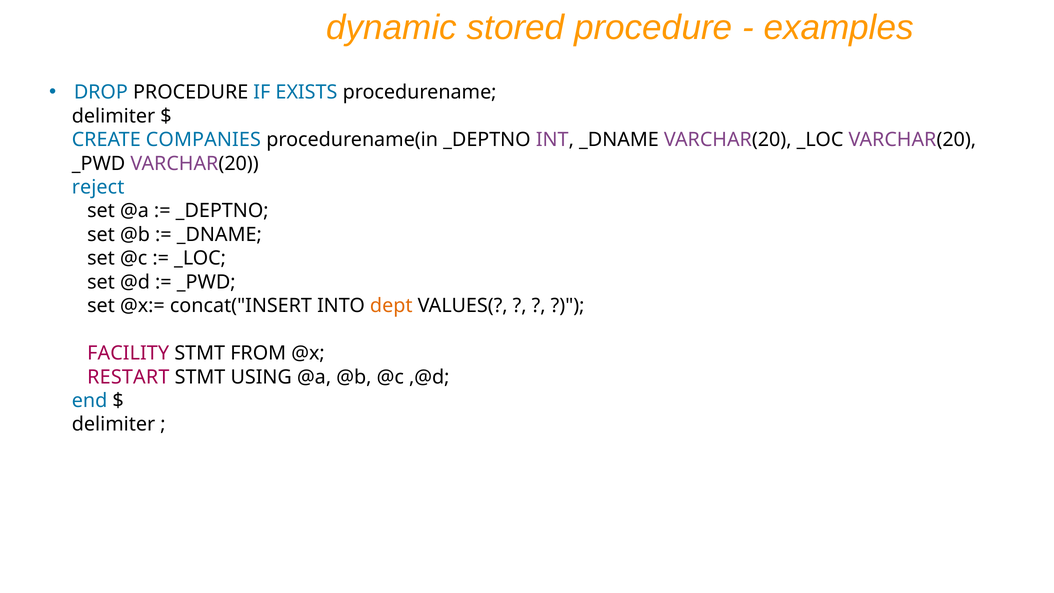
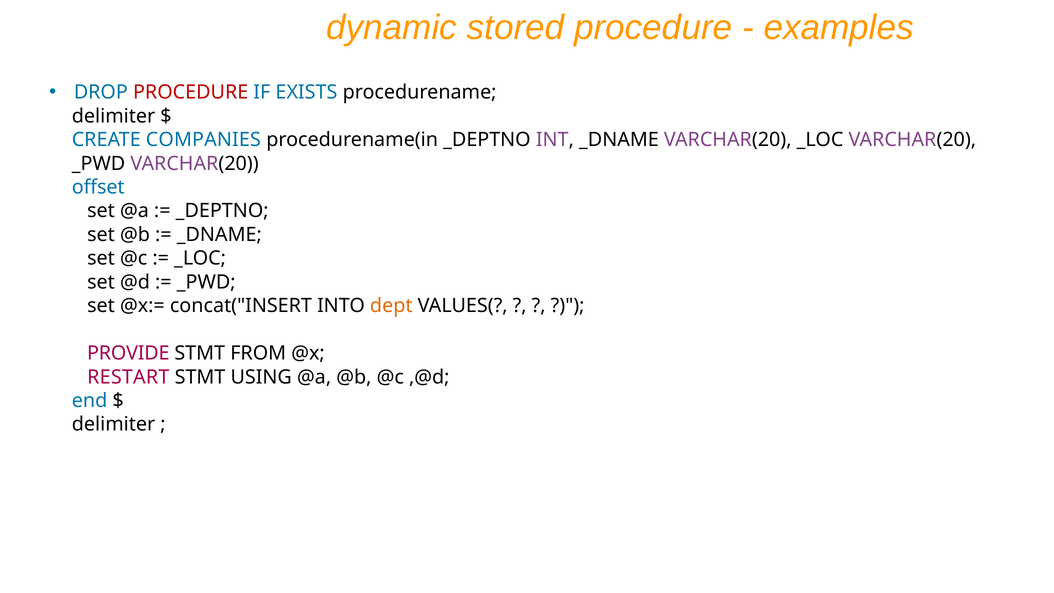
PROCEDURE at (191, 92) colour: black -> red
reject: reject -> offset
FACILITY: FACILITY -> PROVIDE
